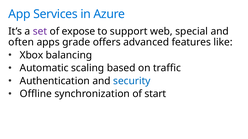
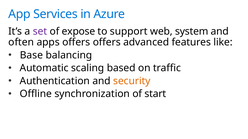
special: special -> system
apps grade: grade -> offers
Xbox: Xbox -> Base
security colour: blue -> orange
